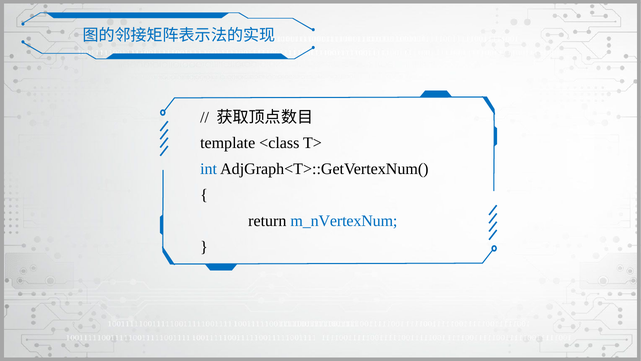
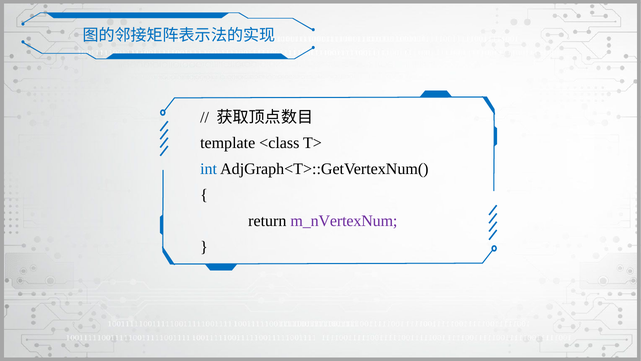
m_nVertexNum colour: blue -> purple
